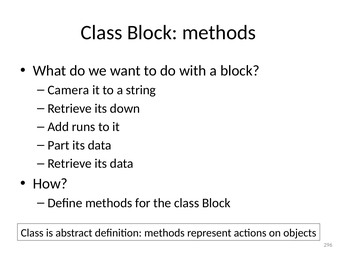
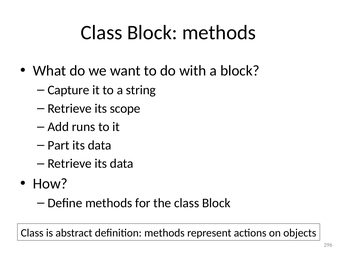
Camera: Camera -> Capture
down: down -> scope
